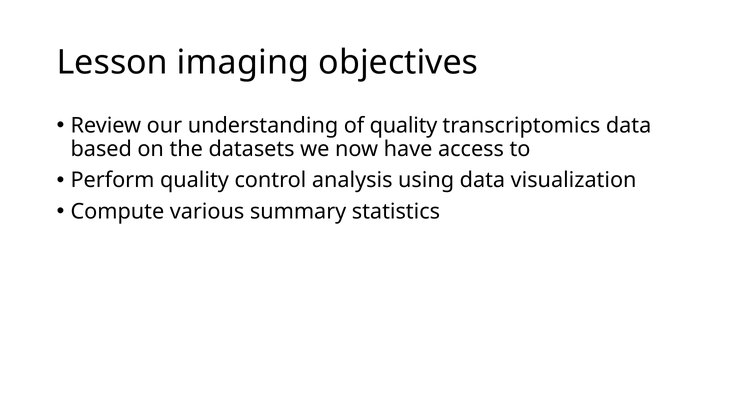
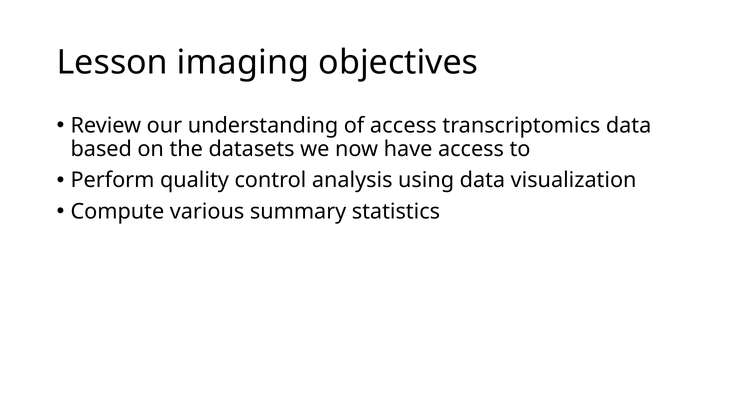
of quality: quality -> access
